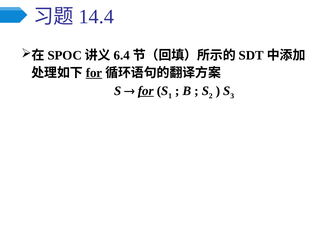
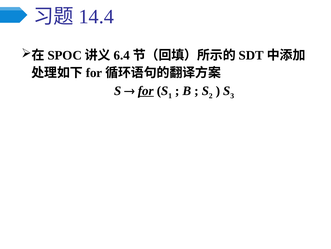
for at (94, 73) underline: present -> none
